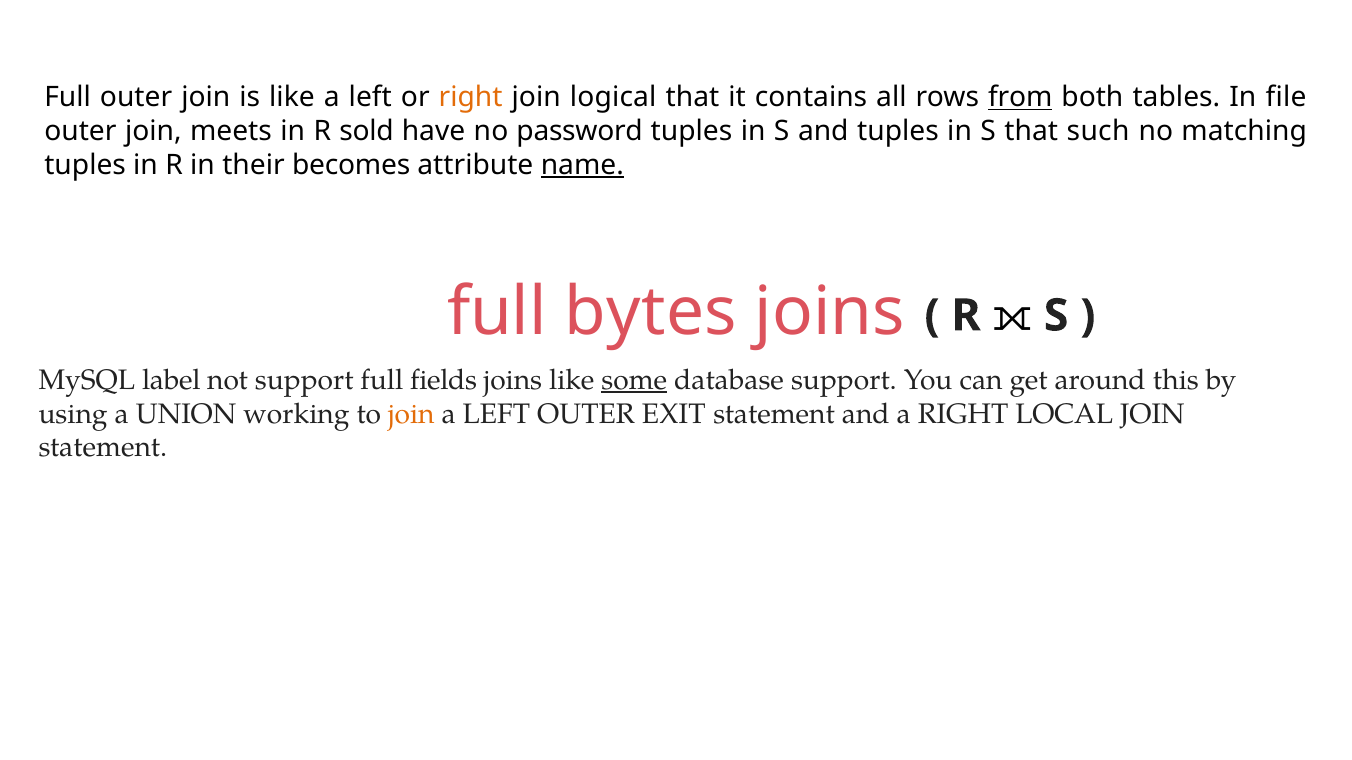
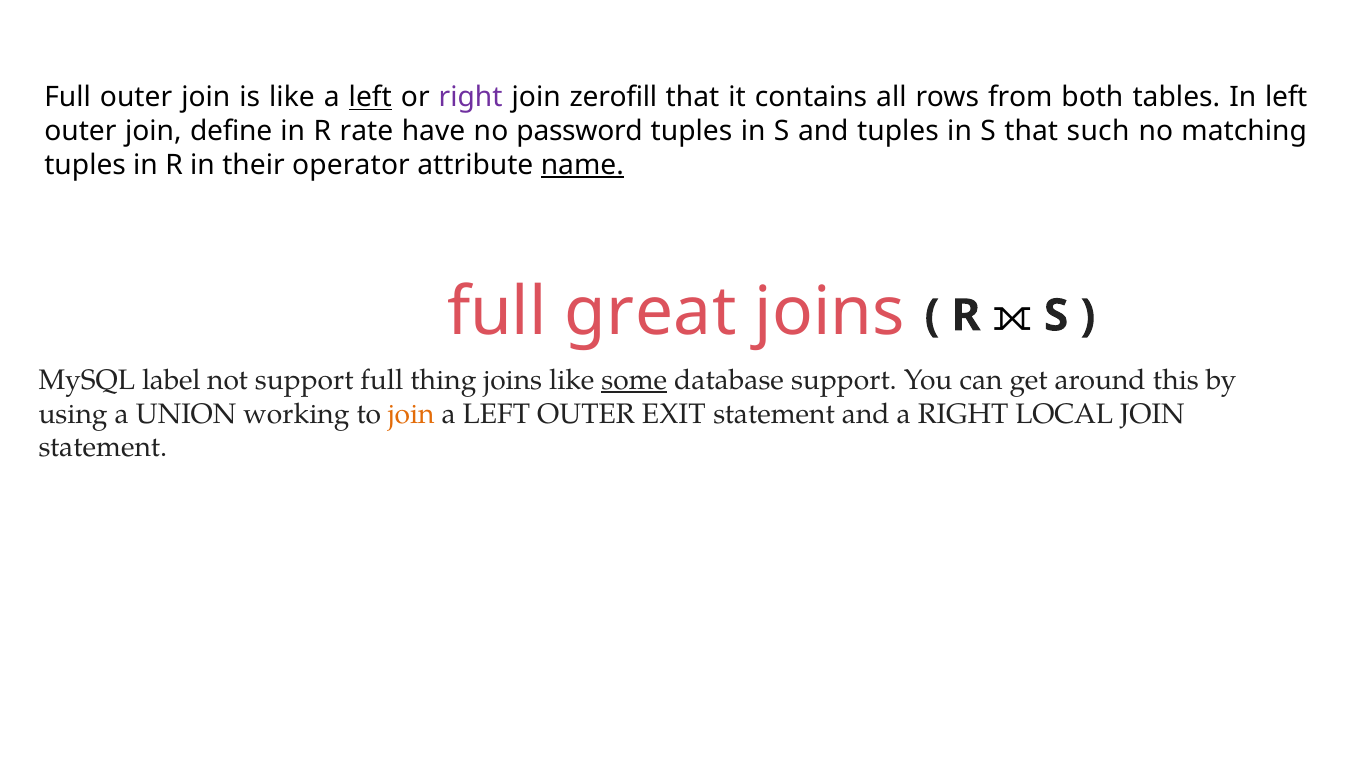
left at (370, 98) underline: none -> present
right at (471, 98) colour: orange -> purple
logical: logical -> zerofill
from underline: present -> none
In file: file -> left
meets: meets -> define
sold: sold -> rate
becomes: becomes -> operator
bytes: bytes -> great
fields: fields -> thing
